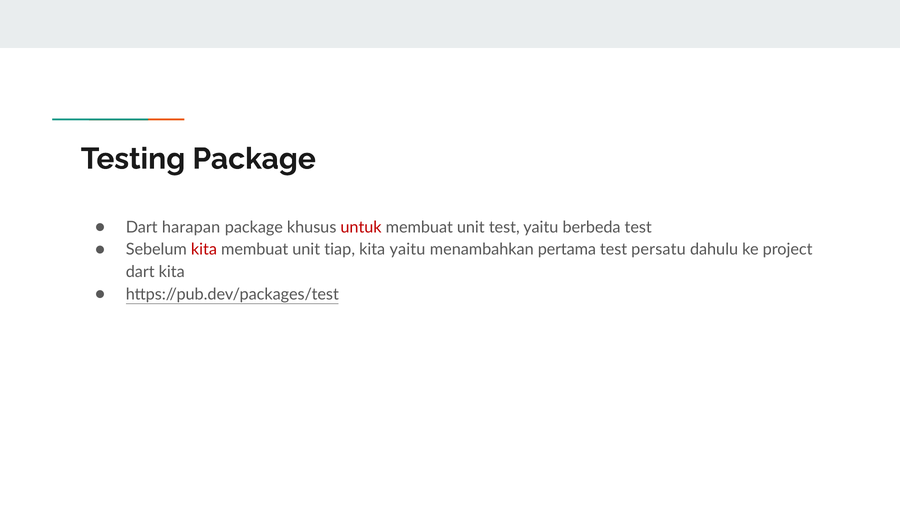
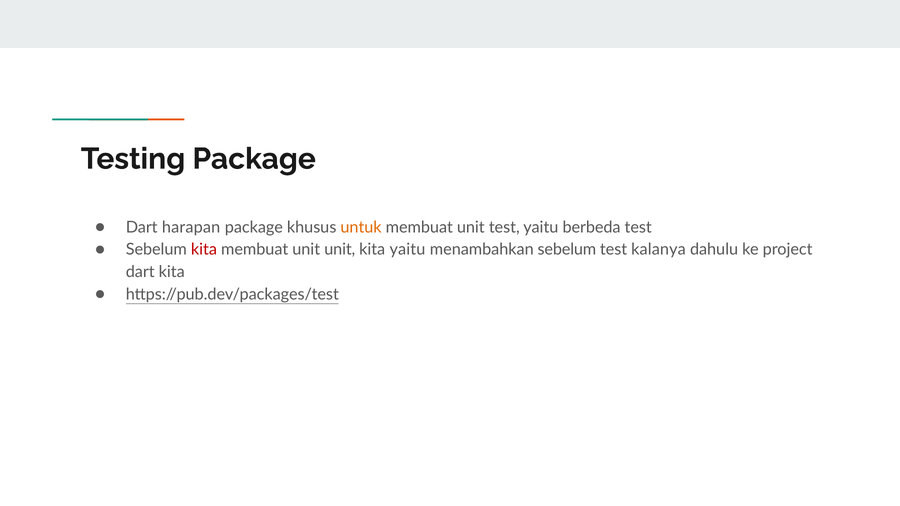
untuk colour: red -> orange
unit tiap: tiap -> unit
menambahkan pertama: pertama -> sebelum
persatu: persatu -> kalanya
